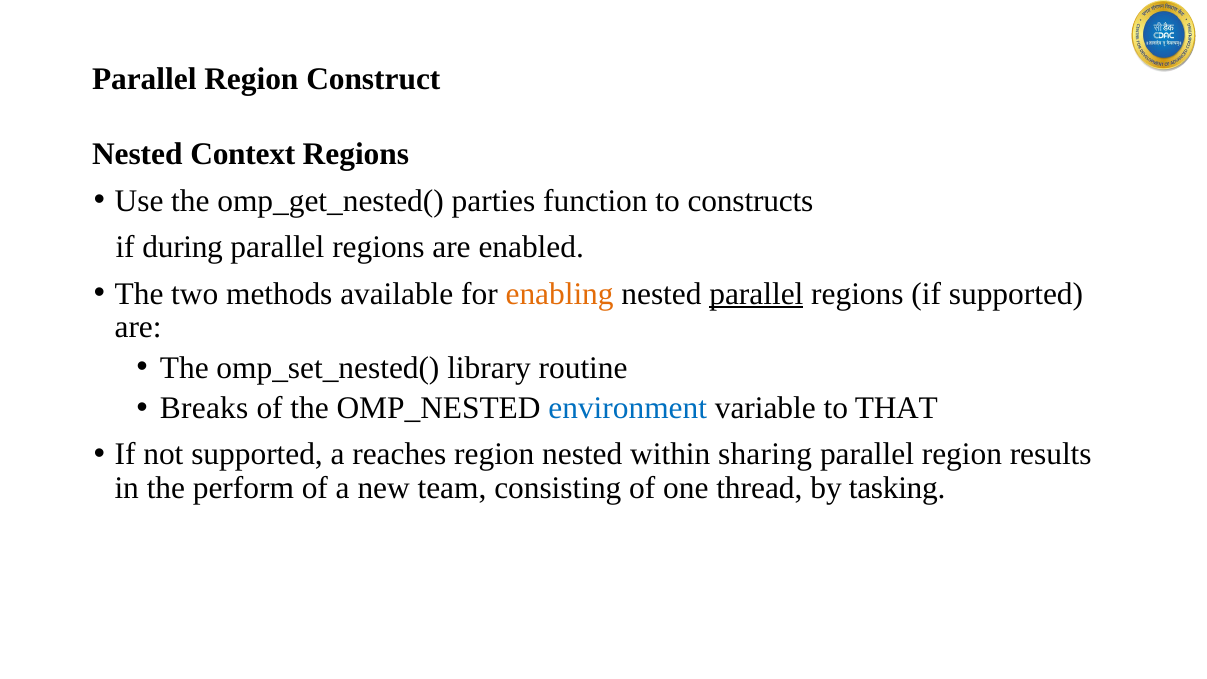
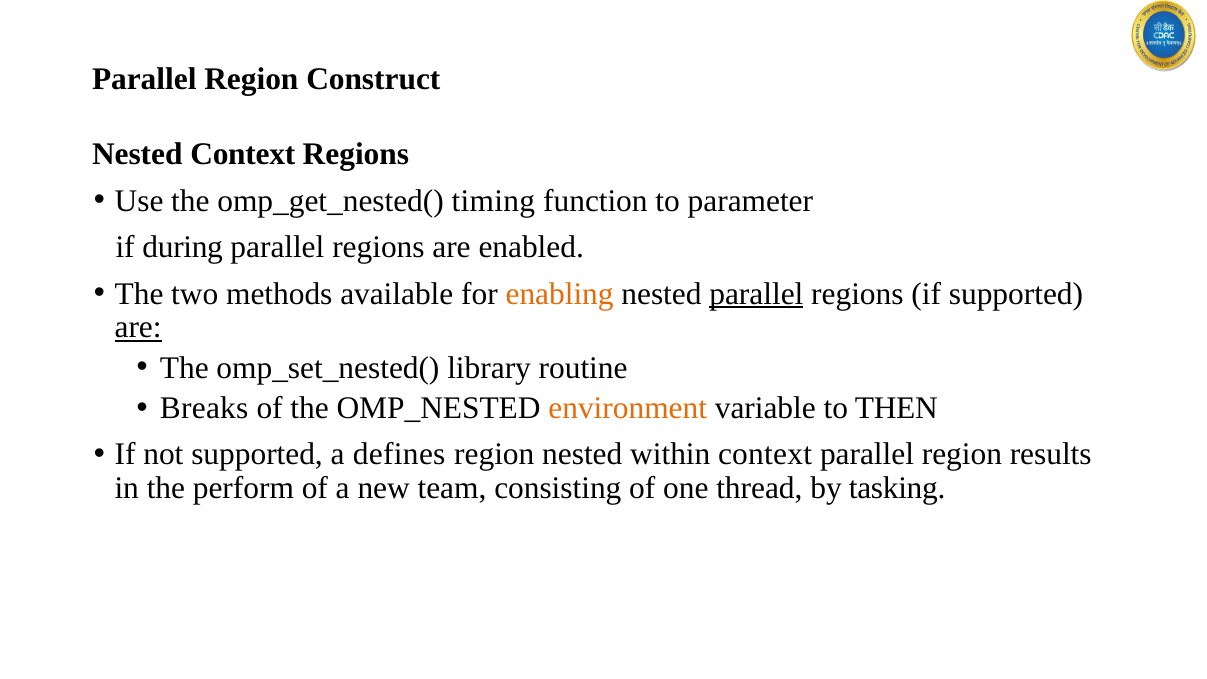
parties: parties -> timing
constructs: constructs -> parameter
are at (138, 328) underline: none -> present
environment colour: blue -> orange
THAT: THAT -> THEN
reaches: reaches -> defines
within sharing: sharing -> context
